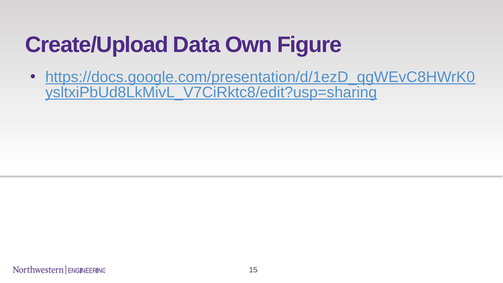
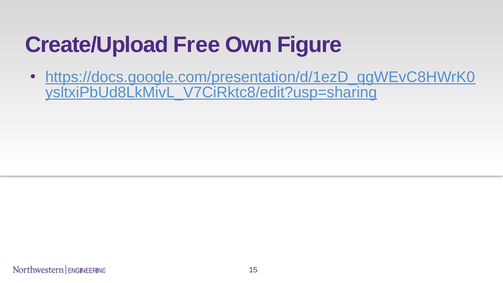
Data: Data -> Free
